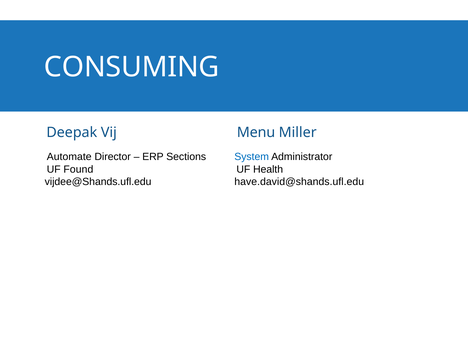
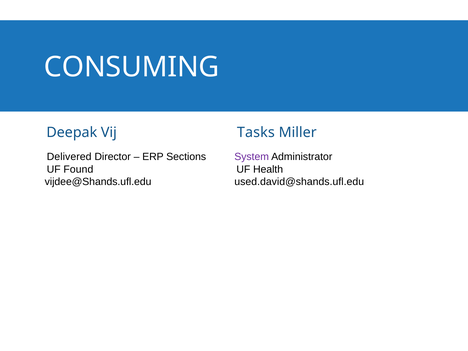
Menu: Menu -> Tasks
Automate: Automate -> Delivered
System colour: blue -> purple
have.david@shands.ufl.edu: have.david@shands.ufl.edu -> used.david@shands.ufl.edu
